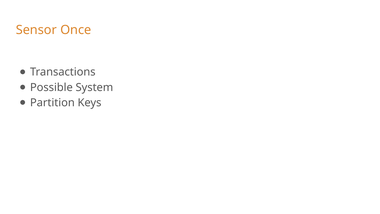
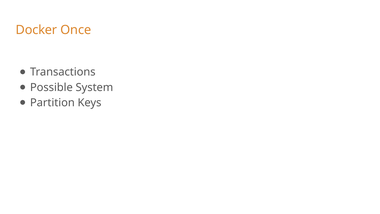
Sensor: Sensor -> Docker
